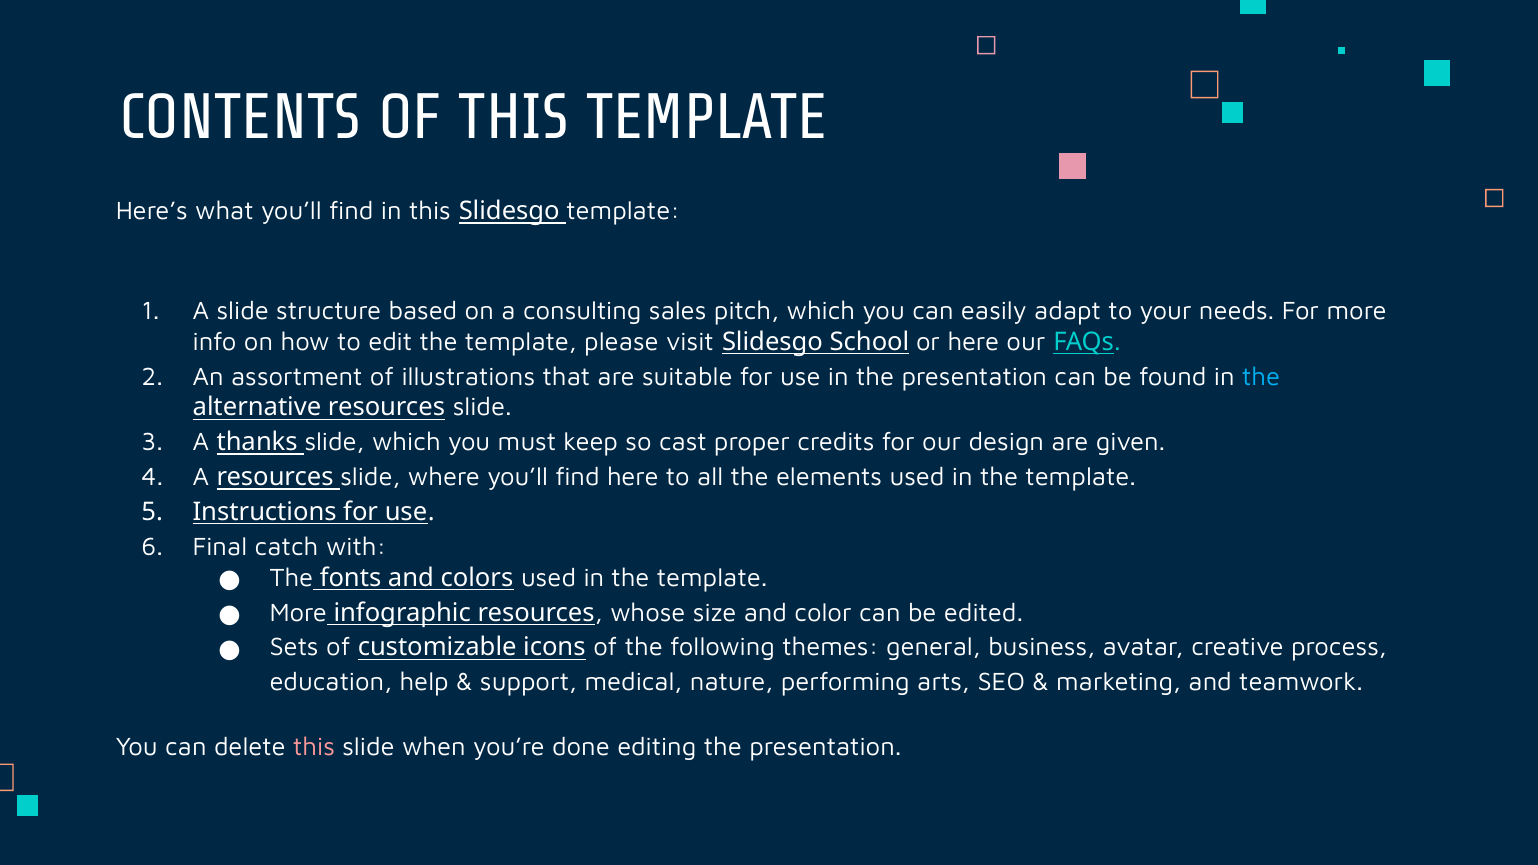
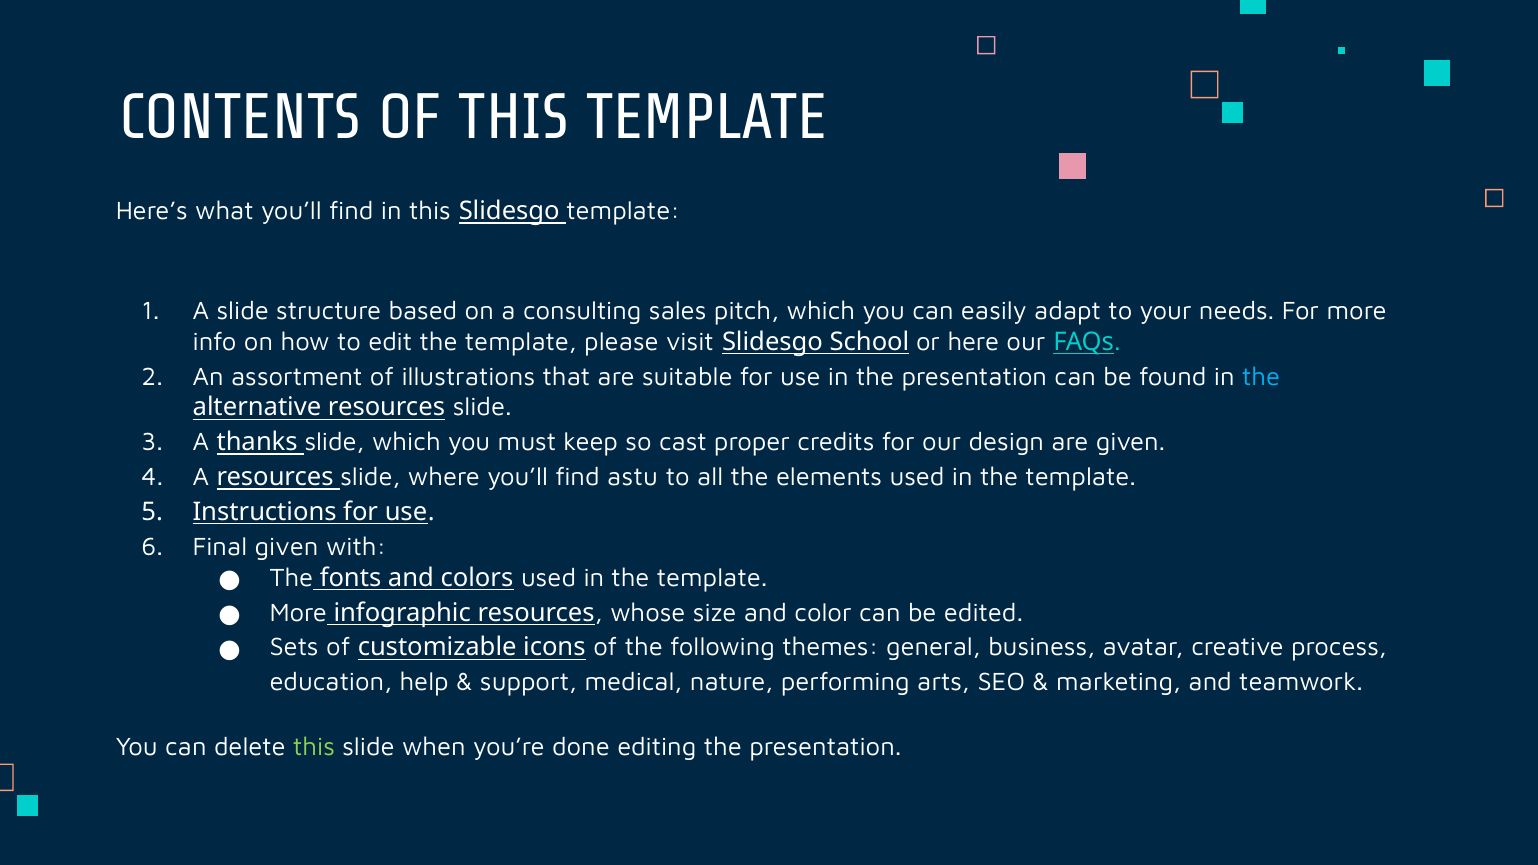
find here: here -> astu
Final catch: catch -> given
this at (314, 747) colour: pink -> light green
